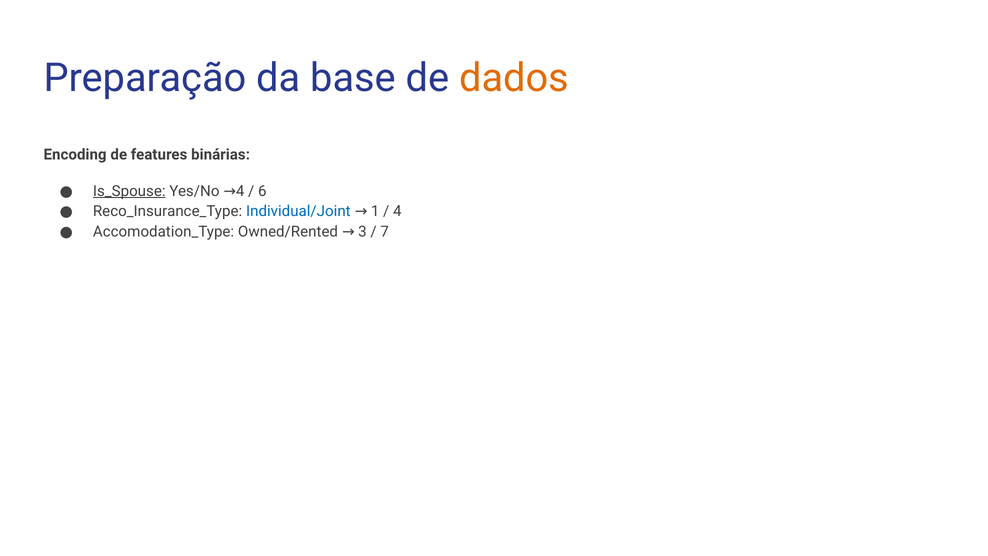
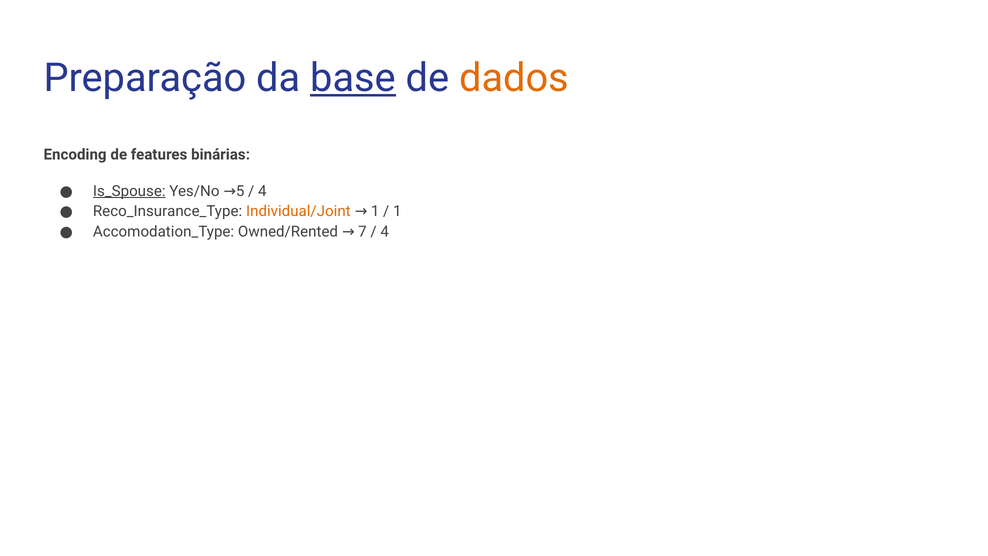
base underline: none -> present
Yes/No 4: 4 -> 5
6 at (262, 191): 6 -> 4
Individual/Joint colour: blue -> orange
4 at (397, 211): 4 -> 1
3: 3 -> 7
7 at (385, 232): 7 -> 4
